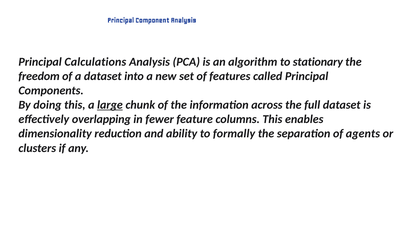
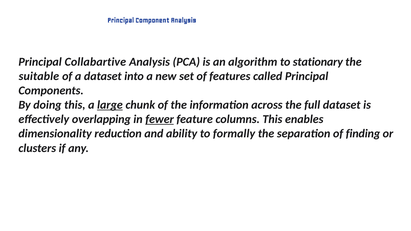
Calculations: Calculations -> Collabartive
freedom: freedom -> suitable
fewer underline: none -> present
agents: agents -> finding
